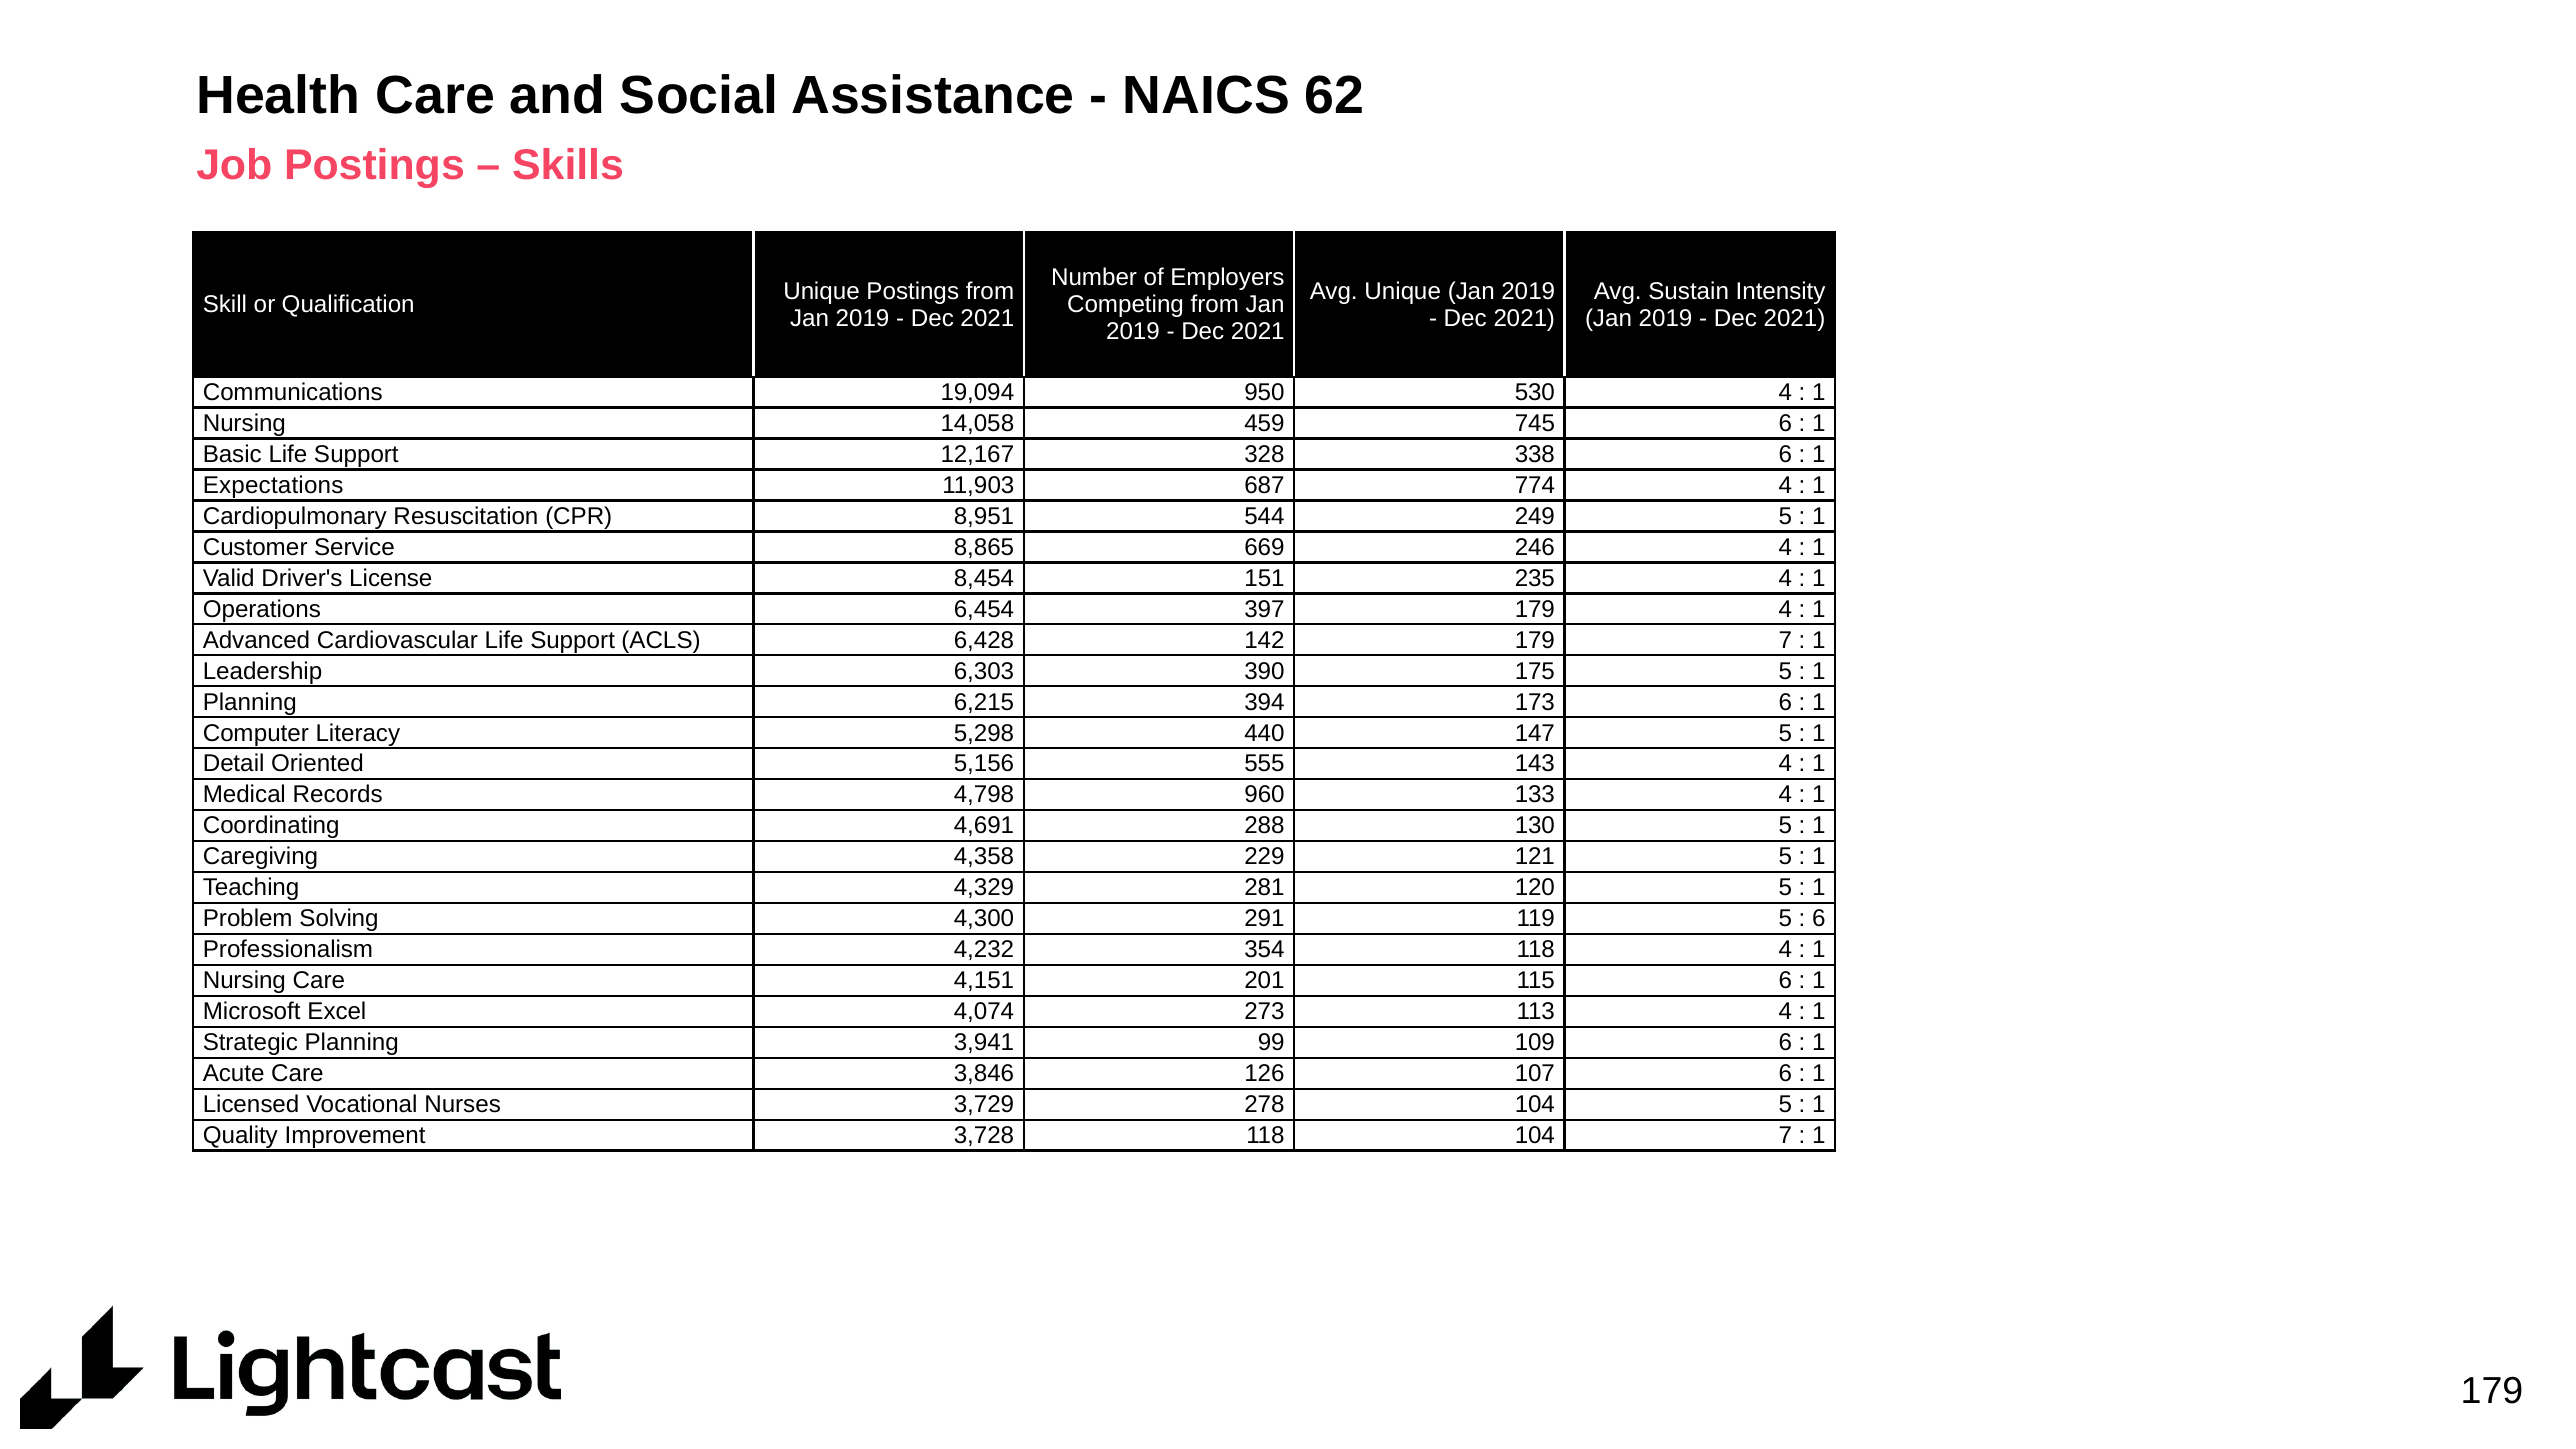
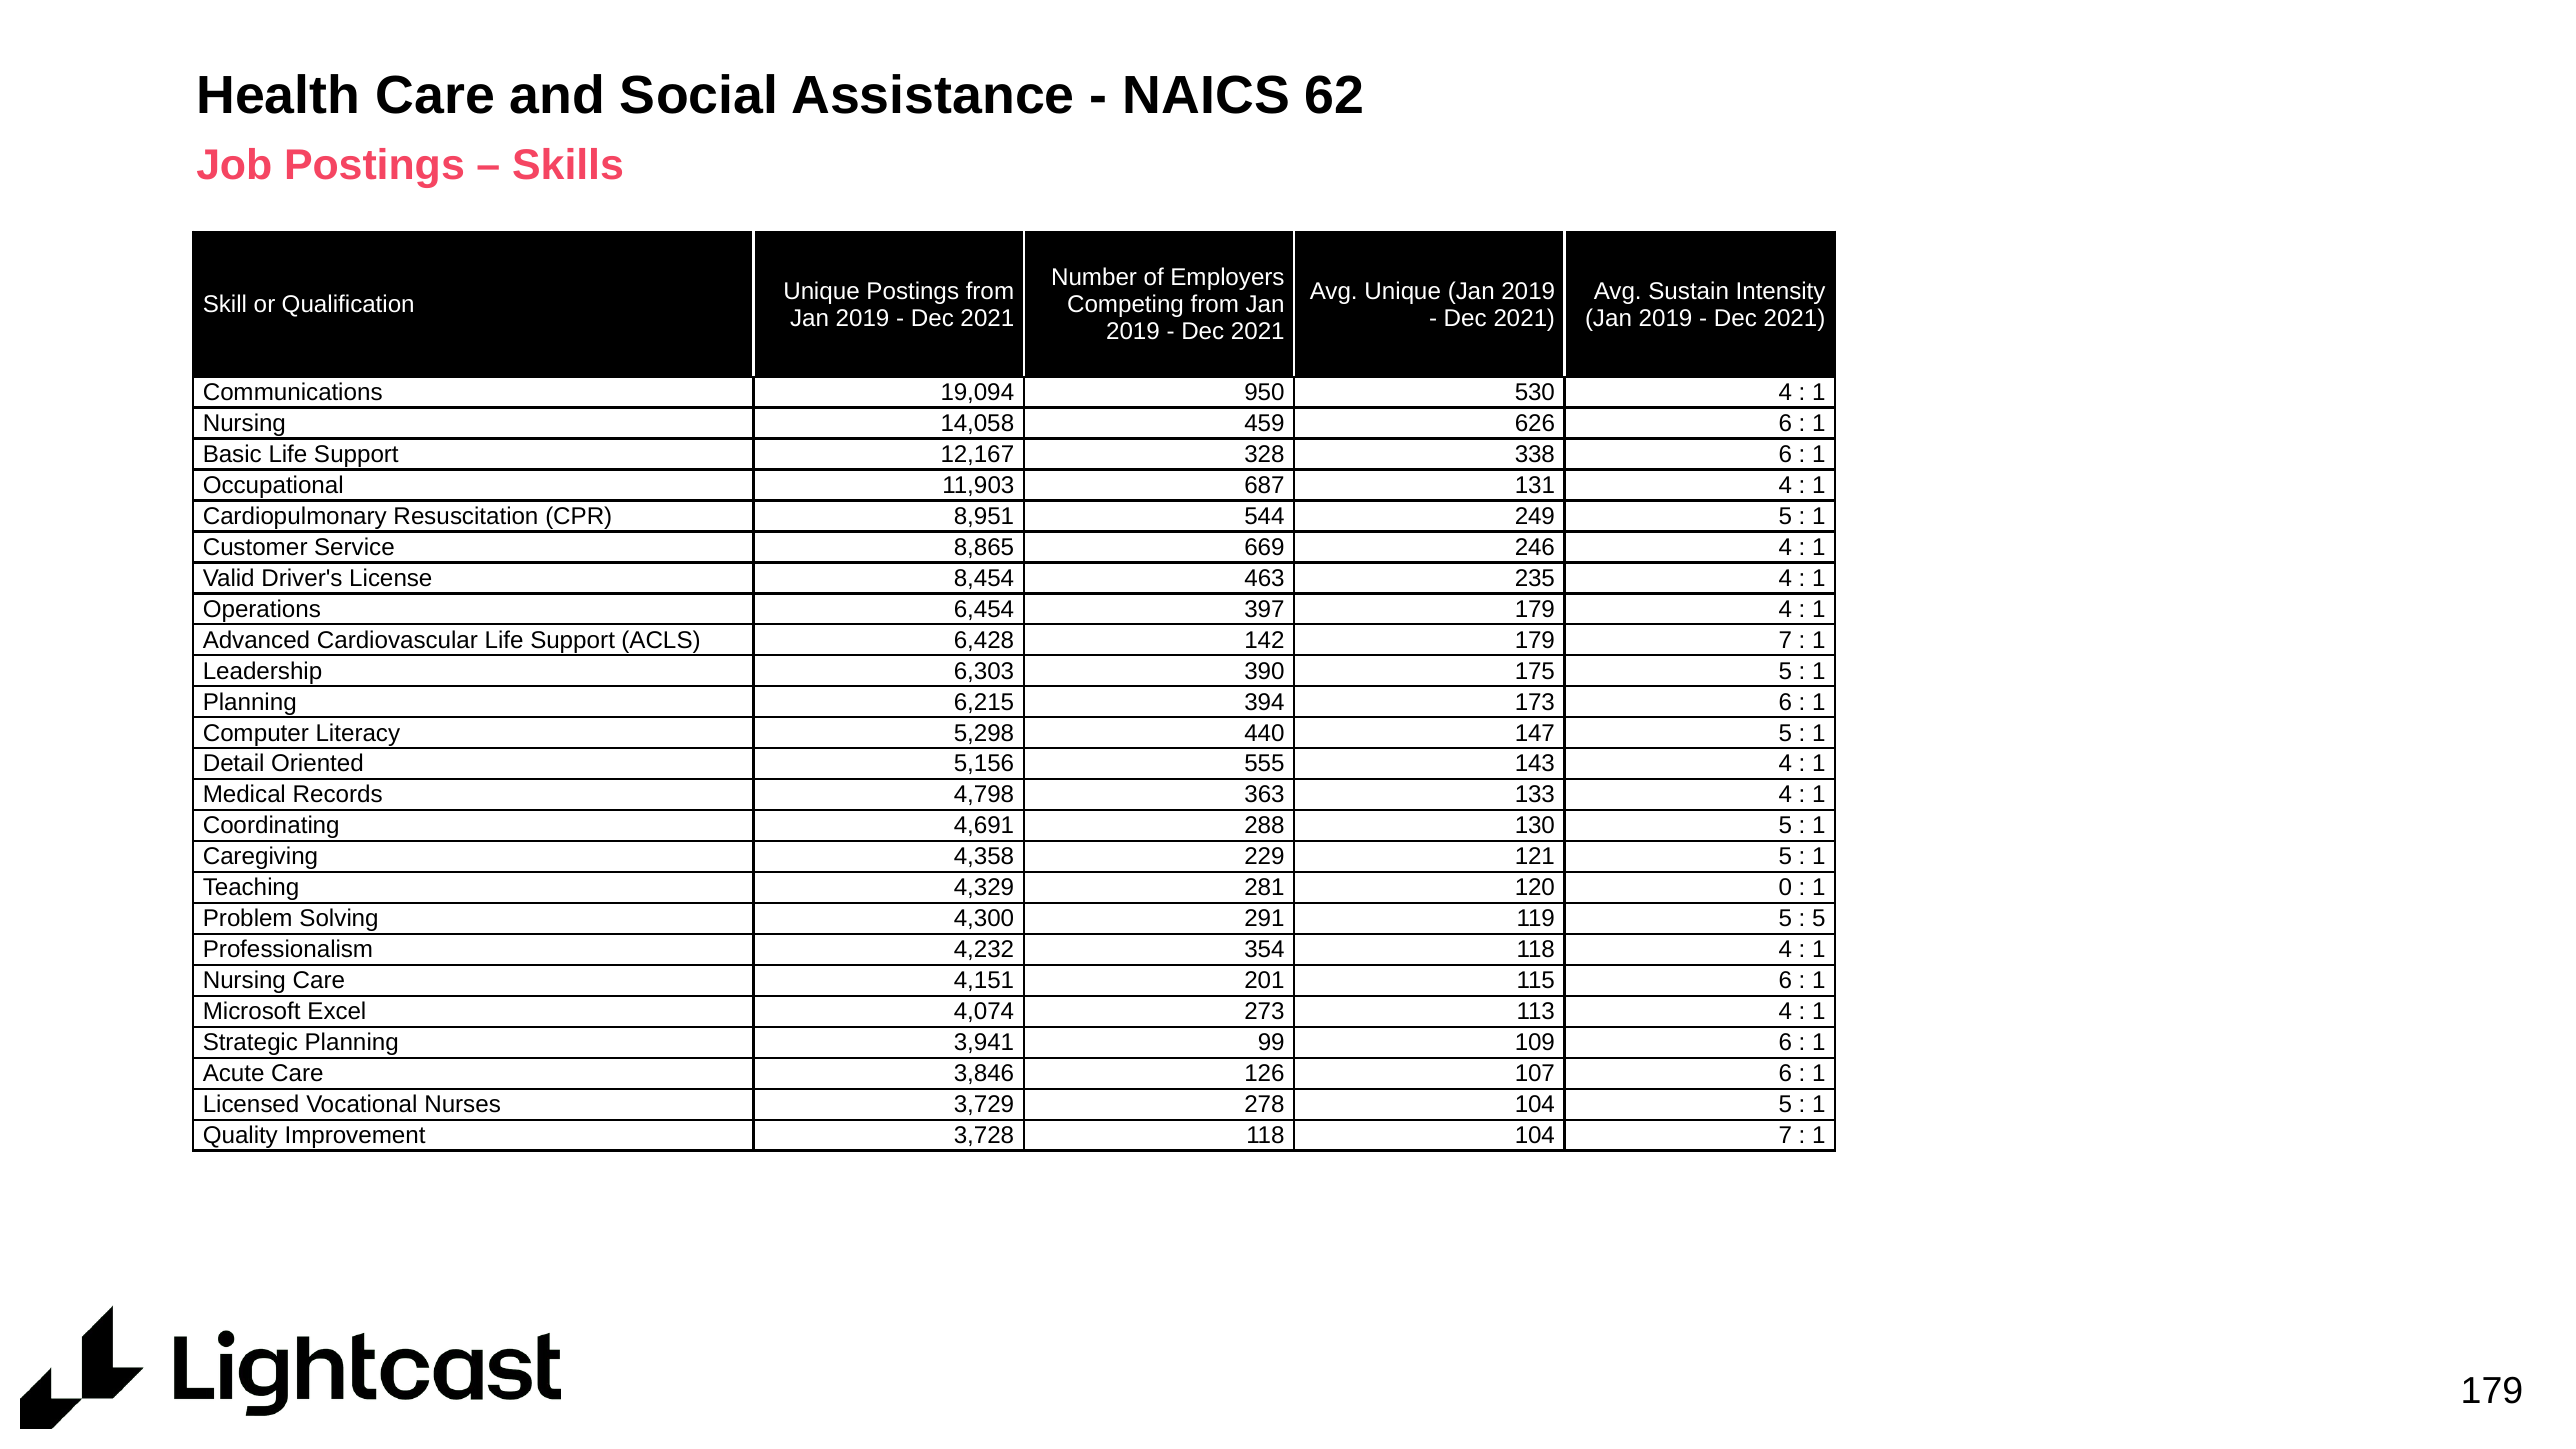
745: 745 -> 626
Expectations: Expectations -> Occupational
774: 774 -> 131
151: 151 -> 463
960: 960 -> 363
120 5: 5 -> 0
6 at (1819, 919): 6 -> 5
